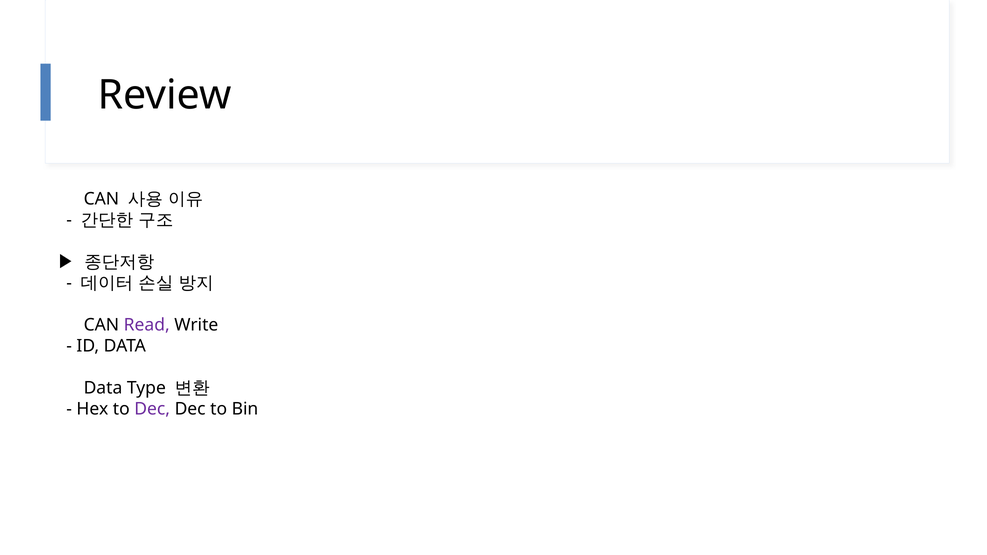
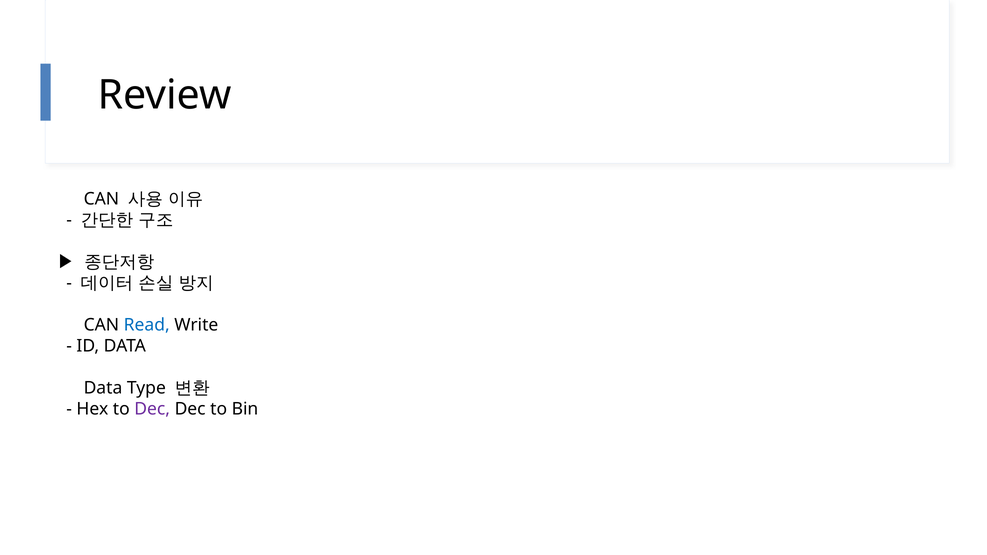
Read colour: purple -> blue
